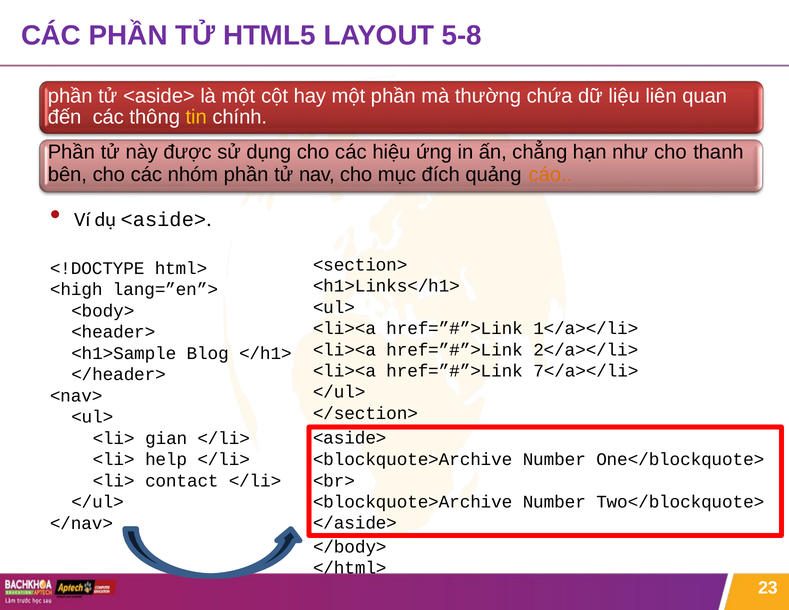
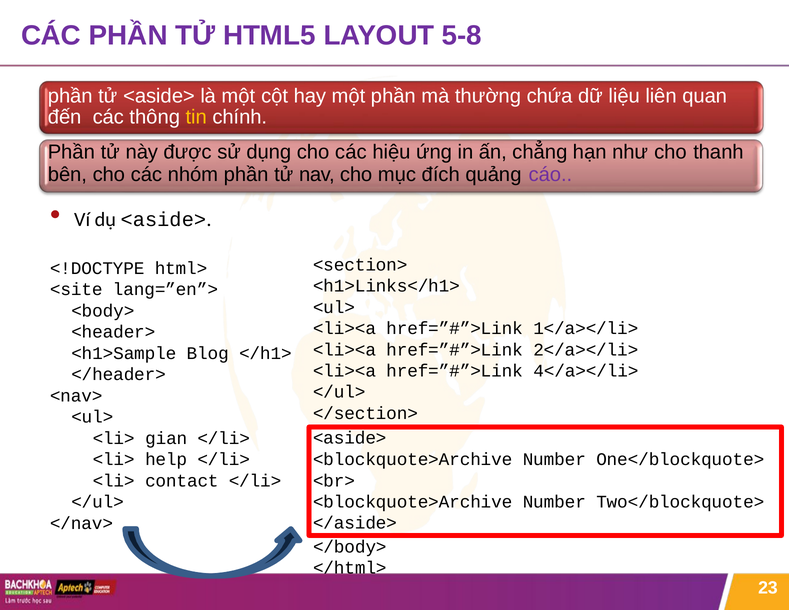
cáo colour: orange -> purple
<high: <high -> <site
7</a></li>: 7</a></li> -> 4</a></li>
